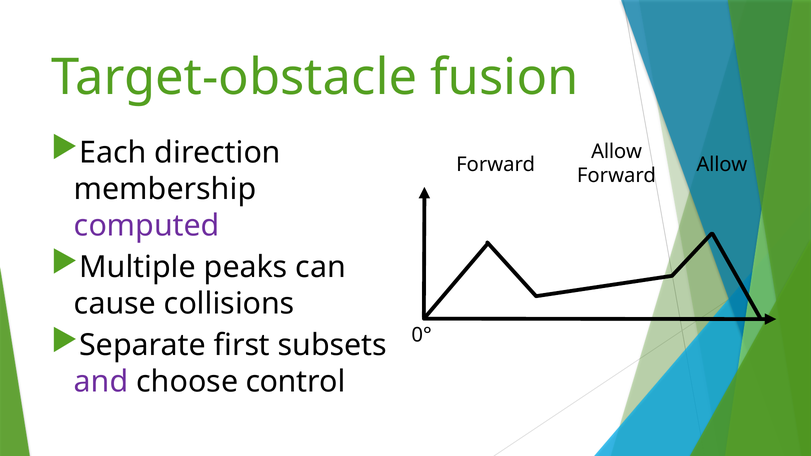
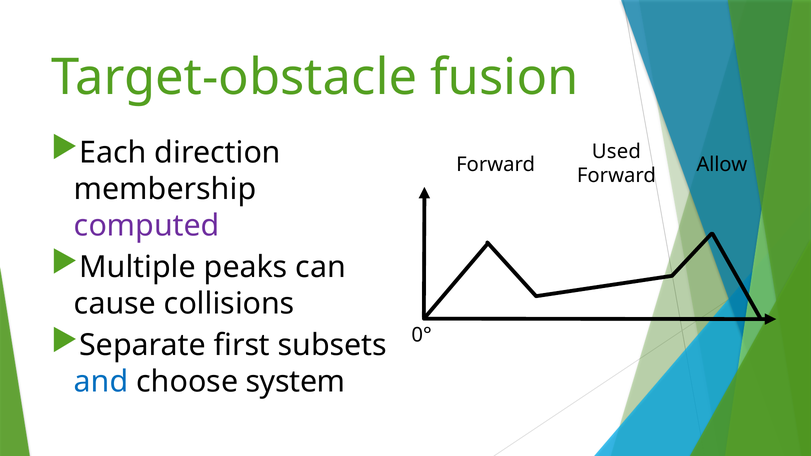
Allow at (617, 151): Allow -> Used
and colour: purple -> blue
control: control -> system
